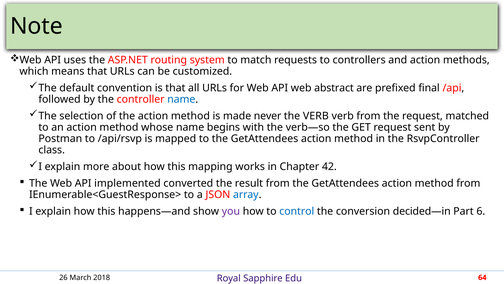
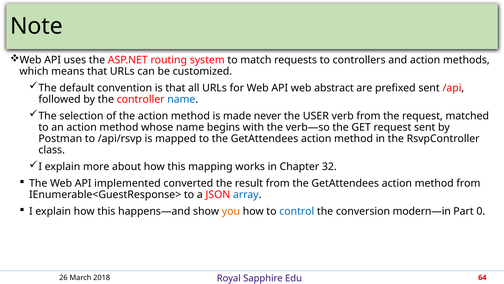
prefixed final: final -> sent
the VERB: VERB -> USER
42: 42 -> 32
you colour: purple -> orange
decided—in: decided—in -> modern—in
6: 6 -> 0
